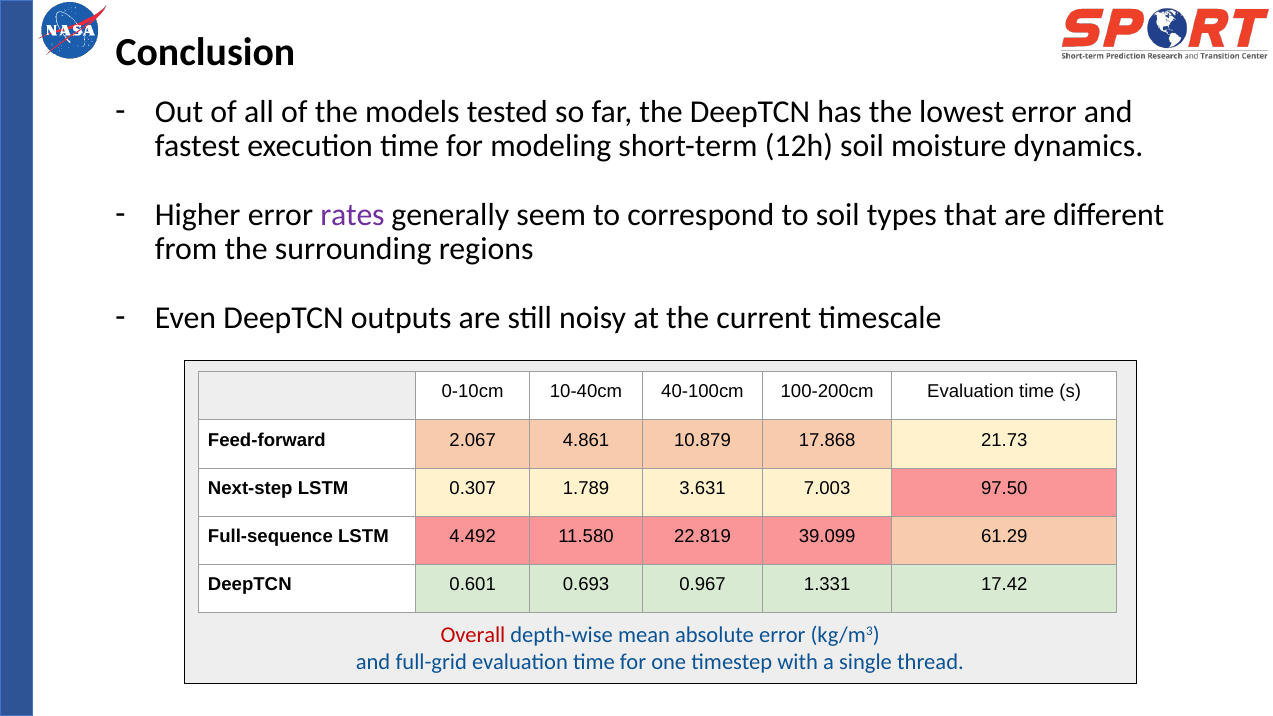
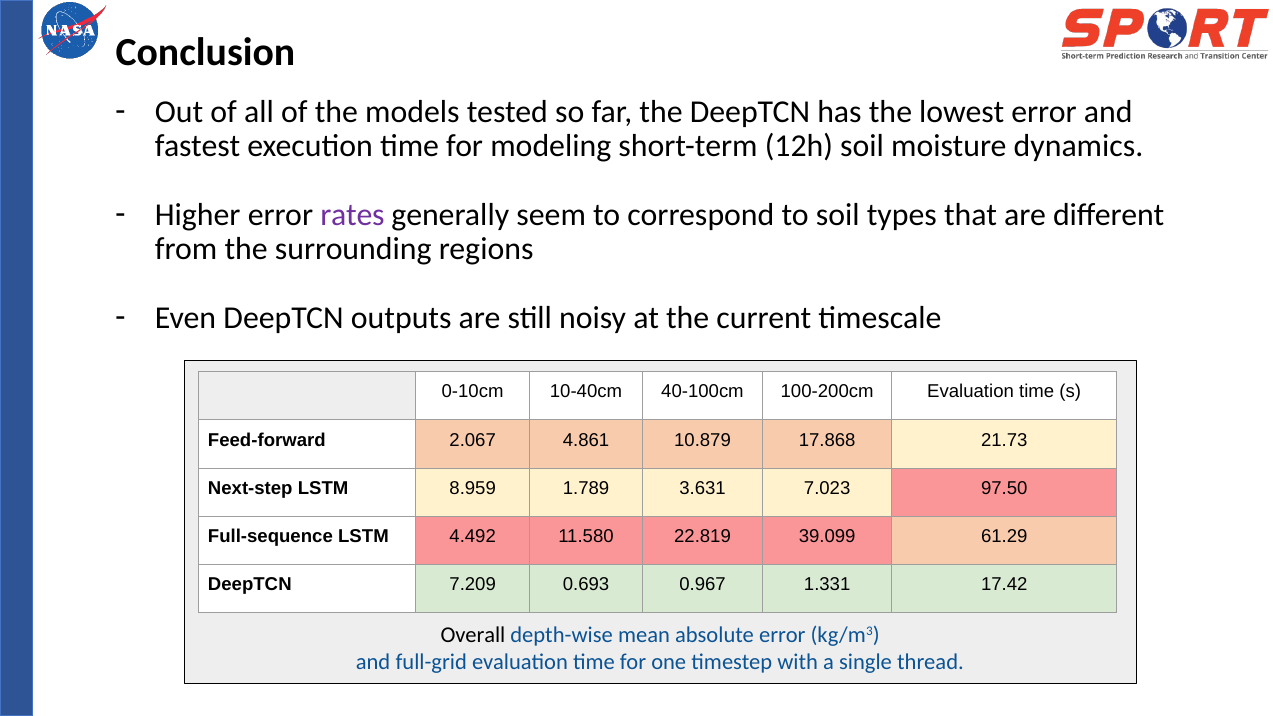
0.307: 0.307 -> 8.959
7.003: 7.003 -> 7.023
0.601: 0.601 -> 7.209
Overall colour: red -> black
